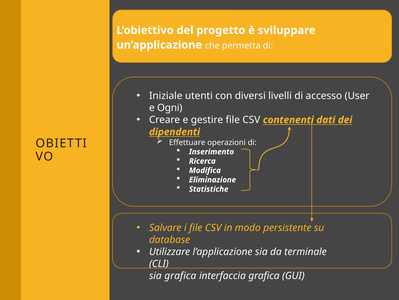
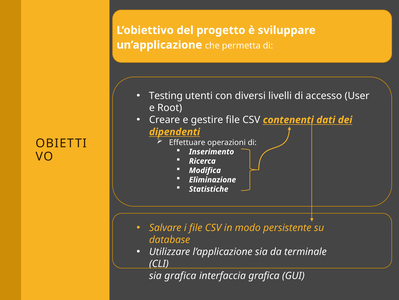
Iniziale: Iniziale -> Testing
Ogni: Ogni -> Root
